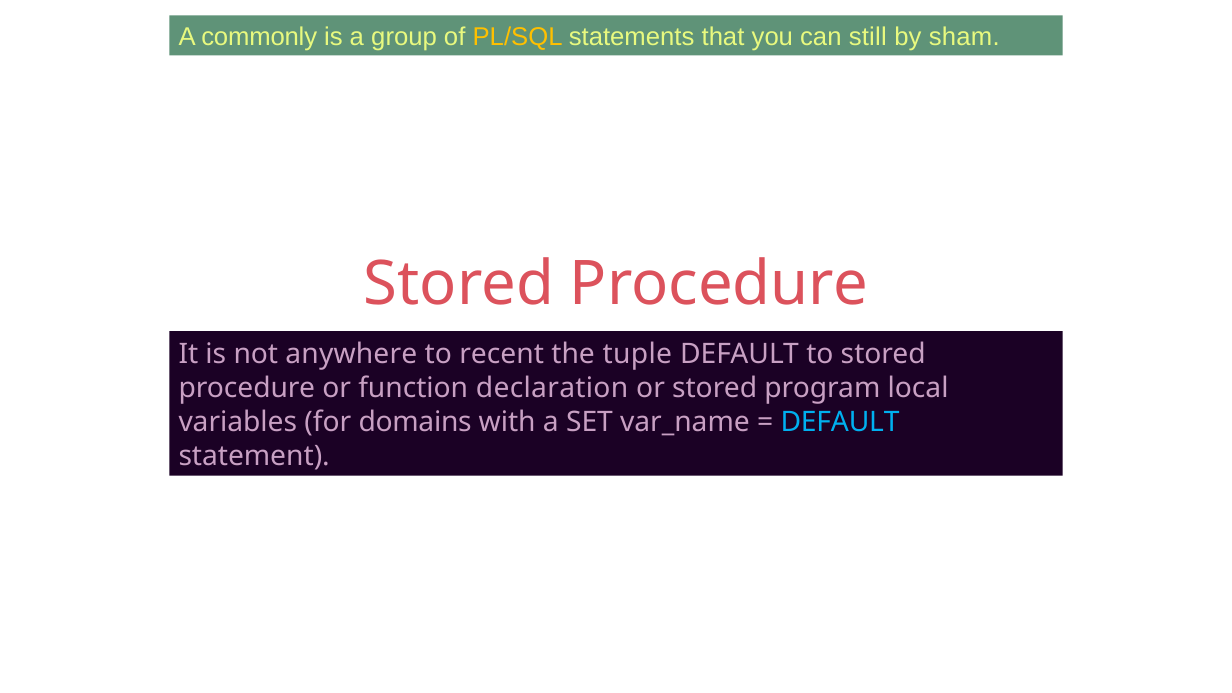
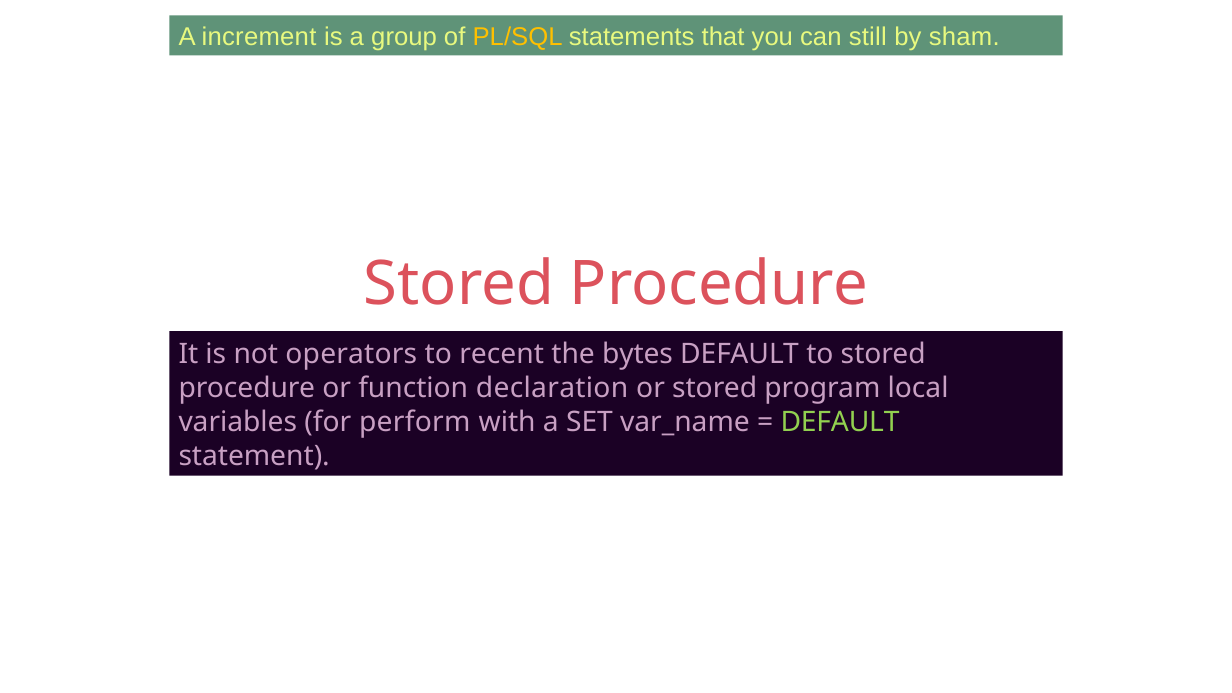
commonly: commonly -> increment
anywhere: anywhere -> operators
tuple: tuple -> bytes
domains: domains -> perform
DEFAULT at (840, 422) colour: light blue -> light green
